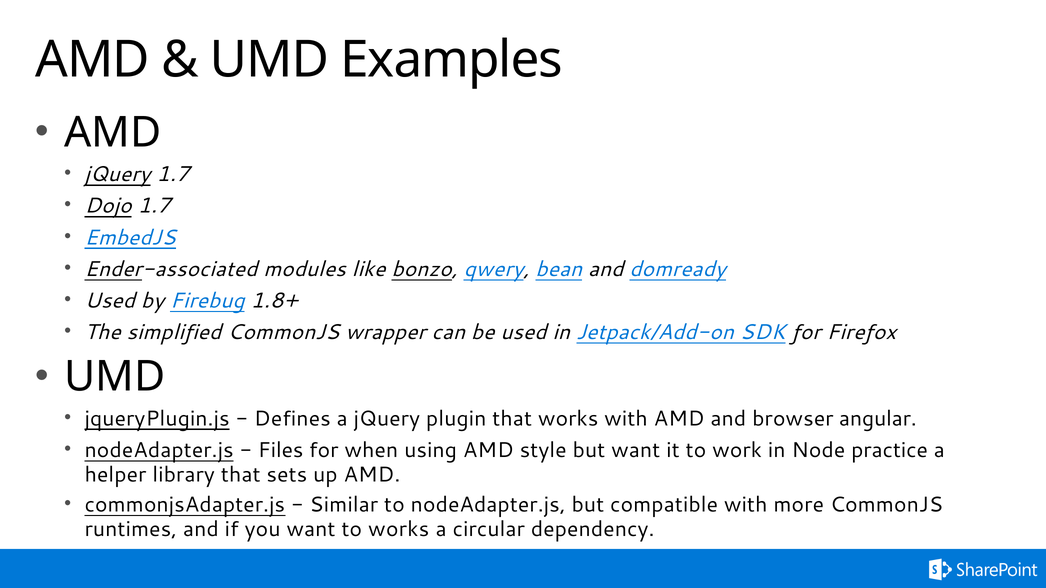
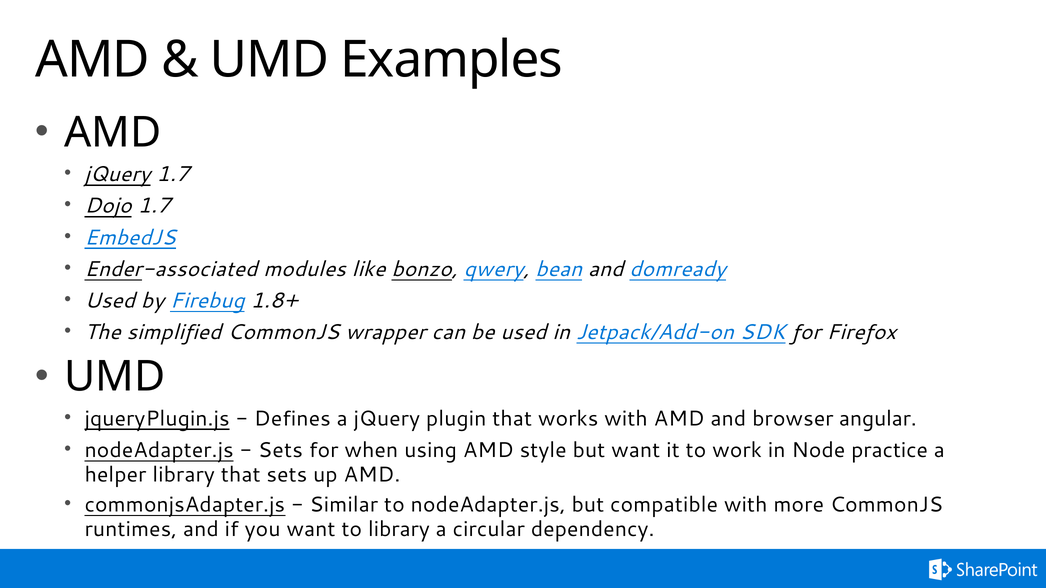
Files at (281, 450): Files -> Sets
to works: works -> library
